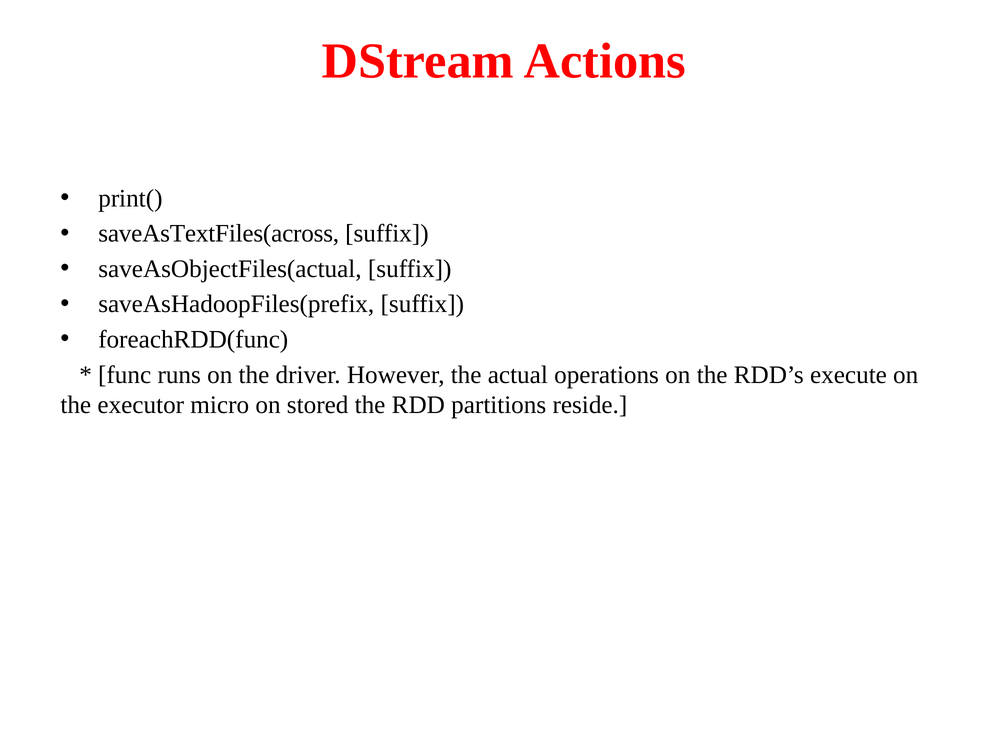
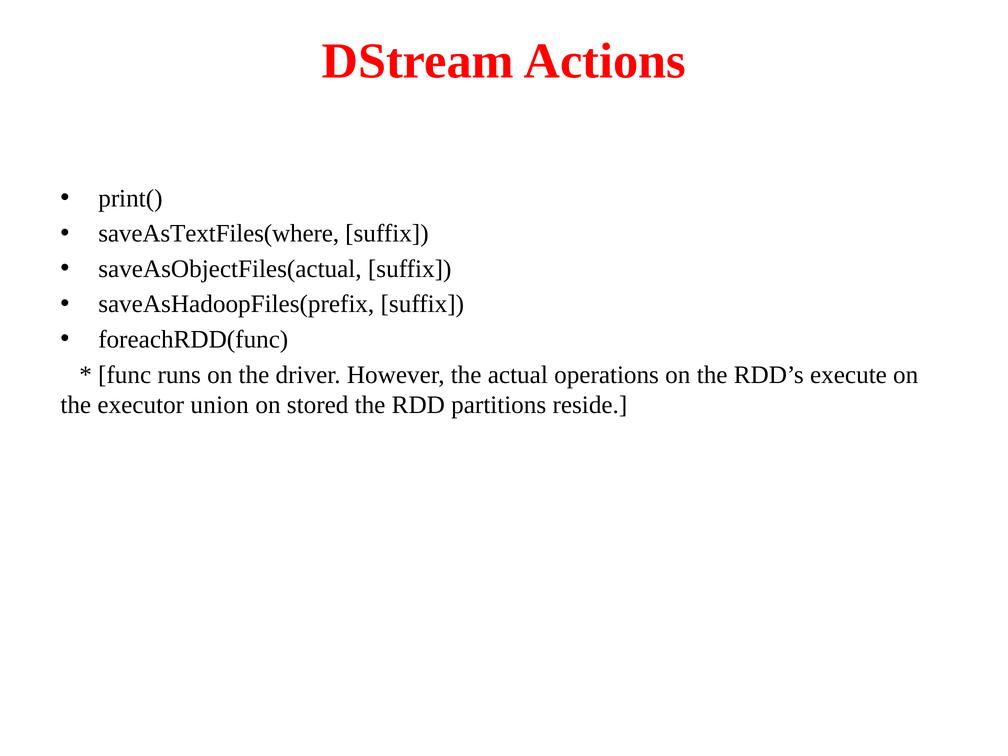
saveAsTextFiles(across: saveAsTextFiles(across -> saveAsTextFiles(where
micro: micro -> union
